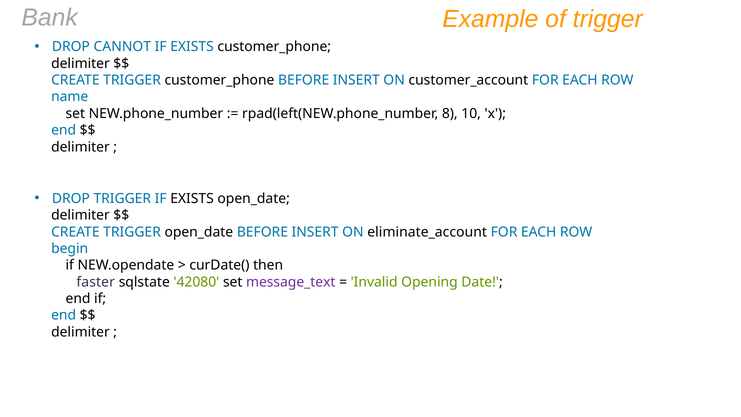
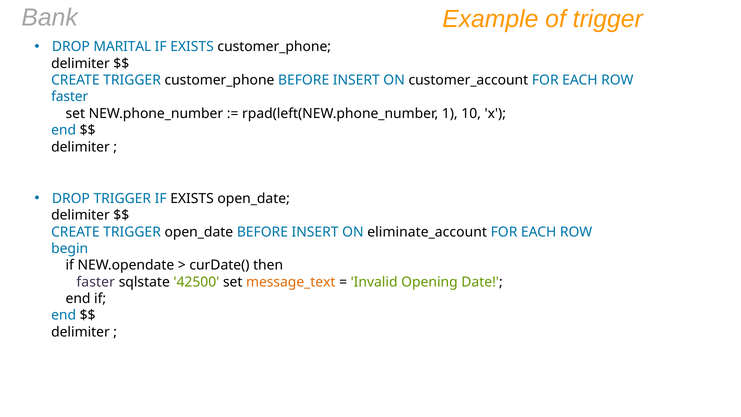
CANNOT: CANNOT -> MARITAL
name at (70, 97): name -> faster
8: 8 -> 1
42080: 42080 -> 42500
message_text colour: purple -> orange
